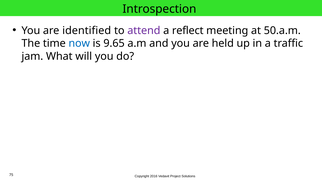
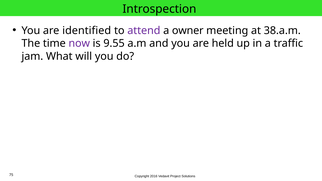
reflect: reflect -> owner
50.a.m: 50.a.m -> 38.a.m
now colour: blue -> purple
9.65: 9.65 -> 9.55
